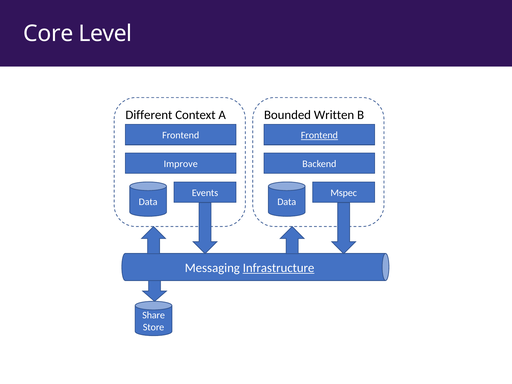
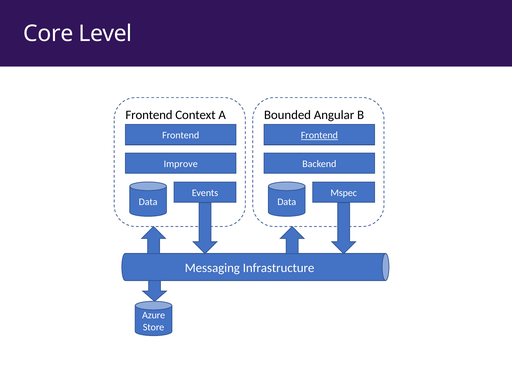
Different at (149, 115): Different -> Frontend
Written: Written -> Angular
Infrastructure underline: present -> none
Share: Share -> Azure
